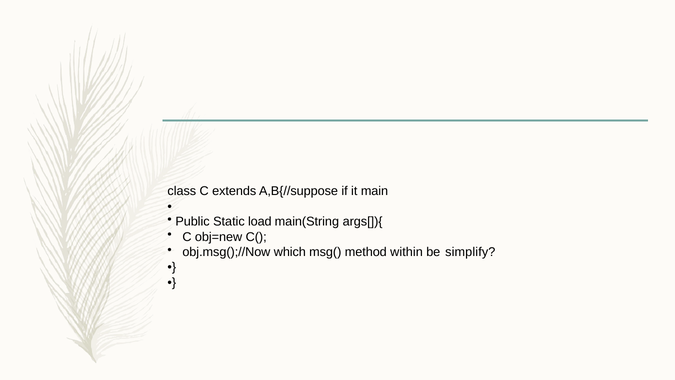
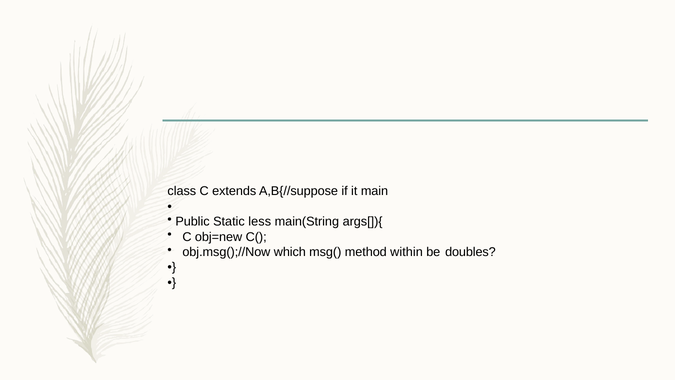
load: load -> less
simplify: simplify -> doubles
